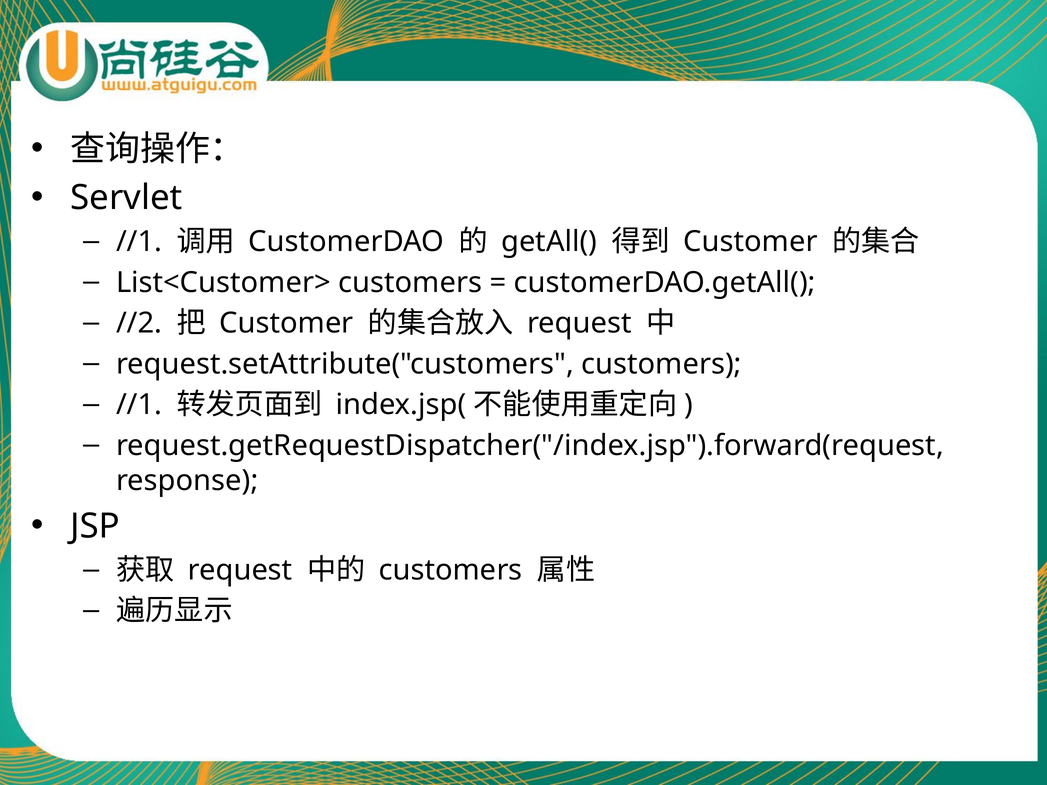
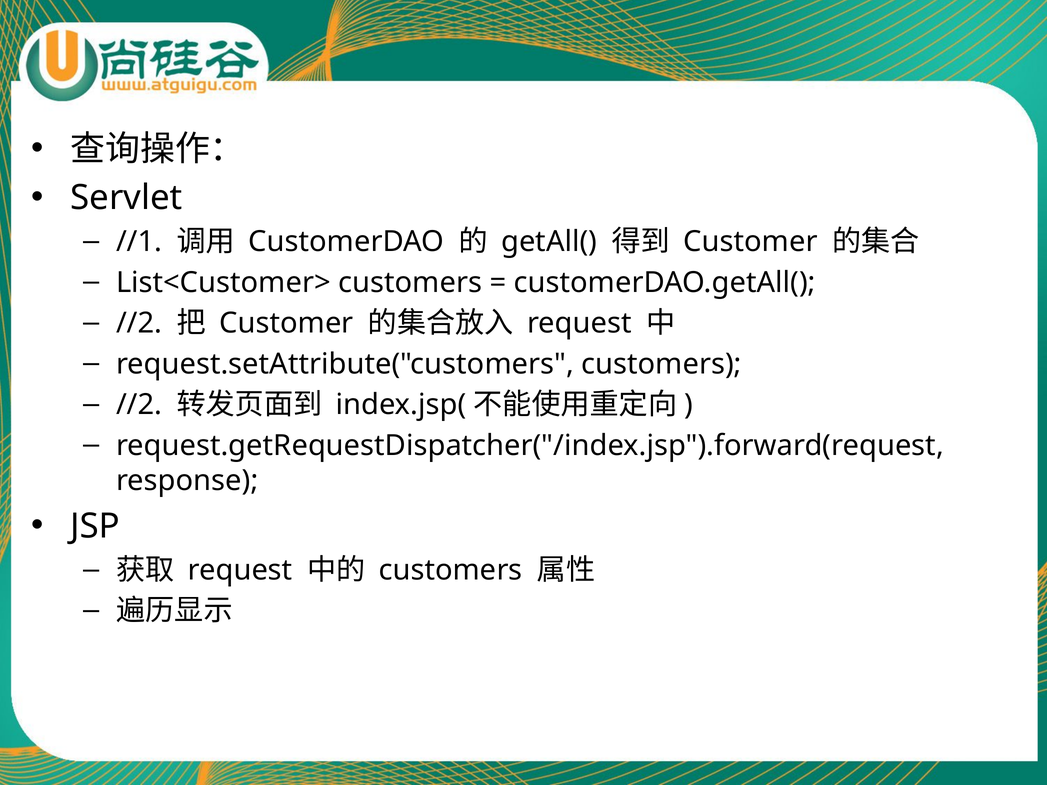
//1 at (139, 405): //1 -> //2
